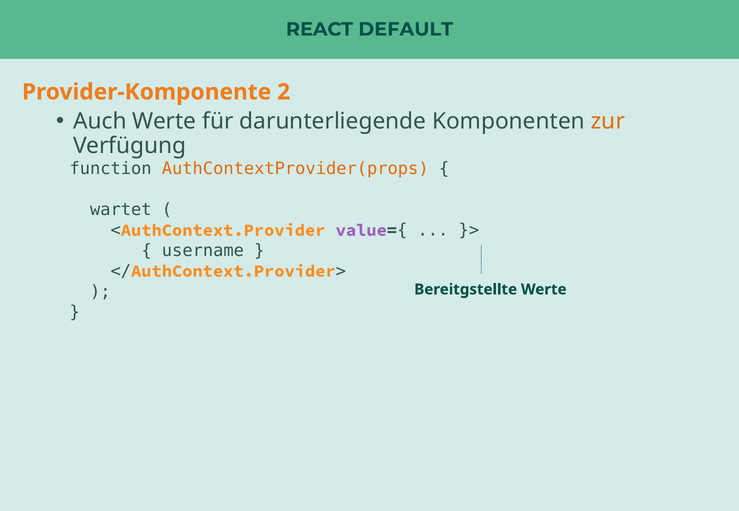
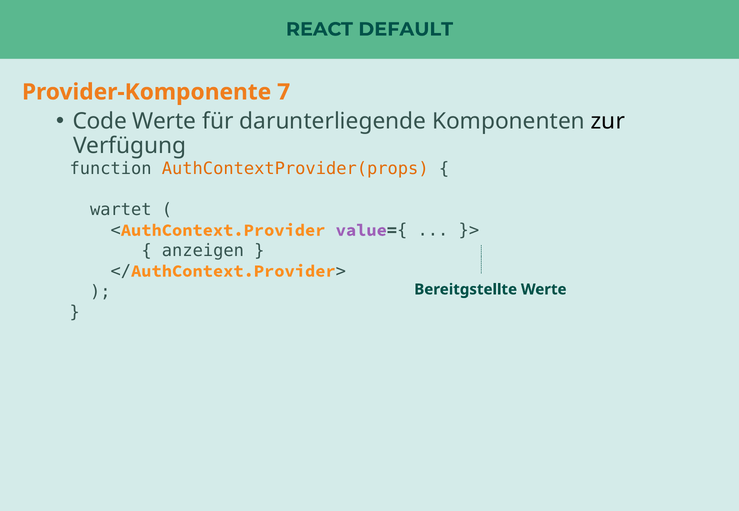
2: 2 -> 7
Auch: Auch -> Code
zur colour: orange -> black
username: username -> anzeigen
